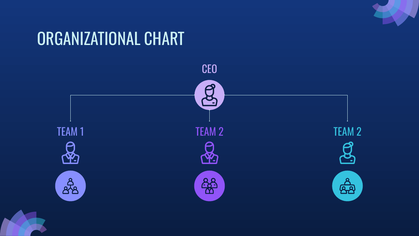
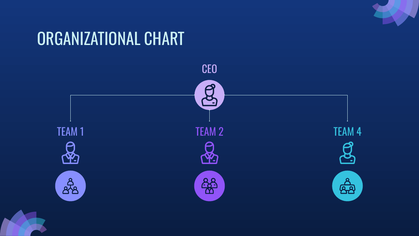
2 TEAM 2: 2 -> 4
